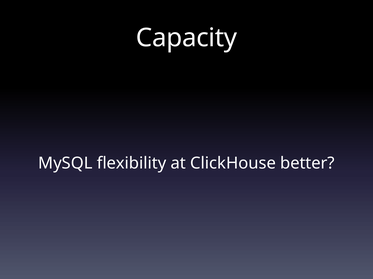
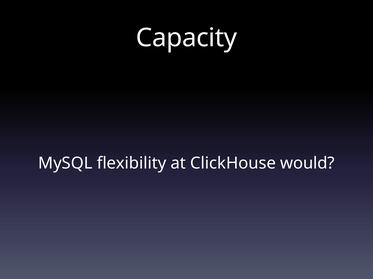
better: better -> would
